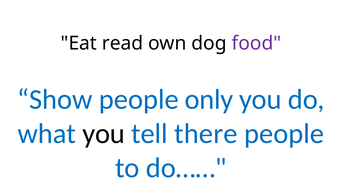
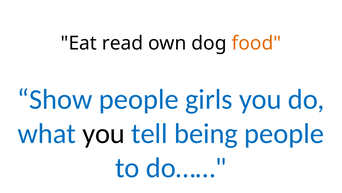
food colour: purple -> orange
only: only -> girls
there: there -> being
